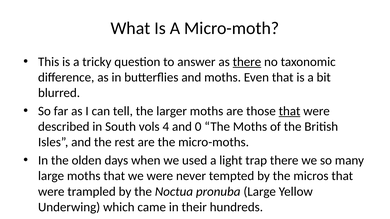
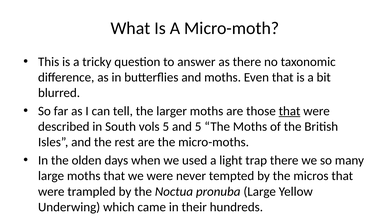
there at (247, 62) underline: present -> none
vols 4: 4 -> 5
and 0: 0 -> 5
